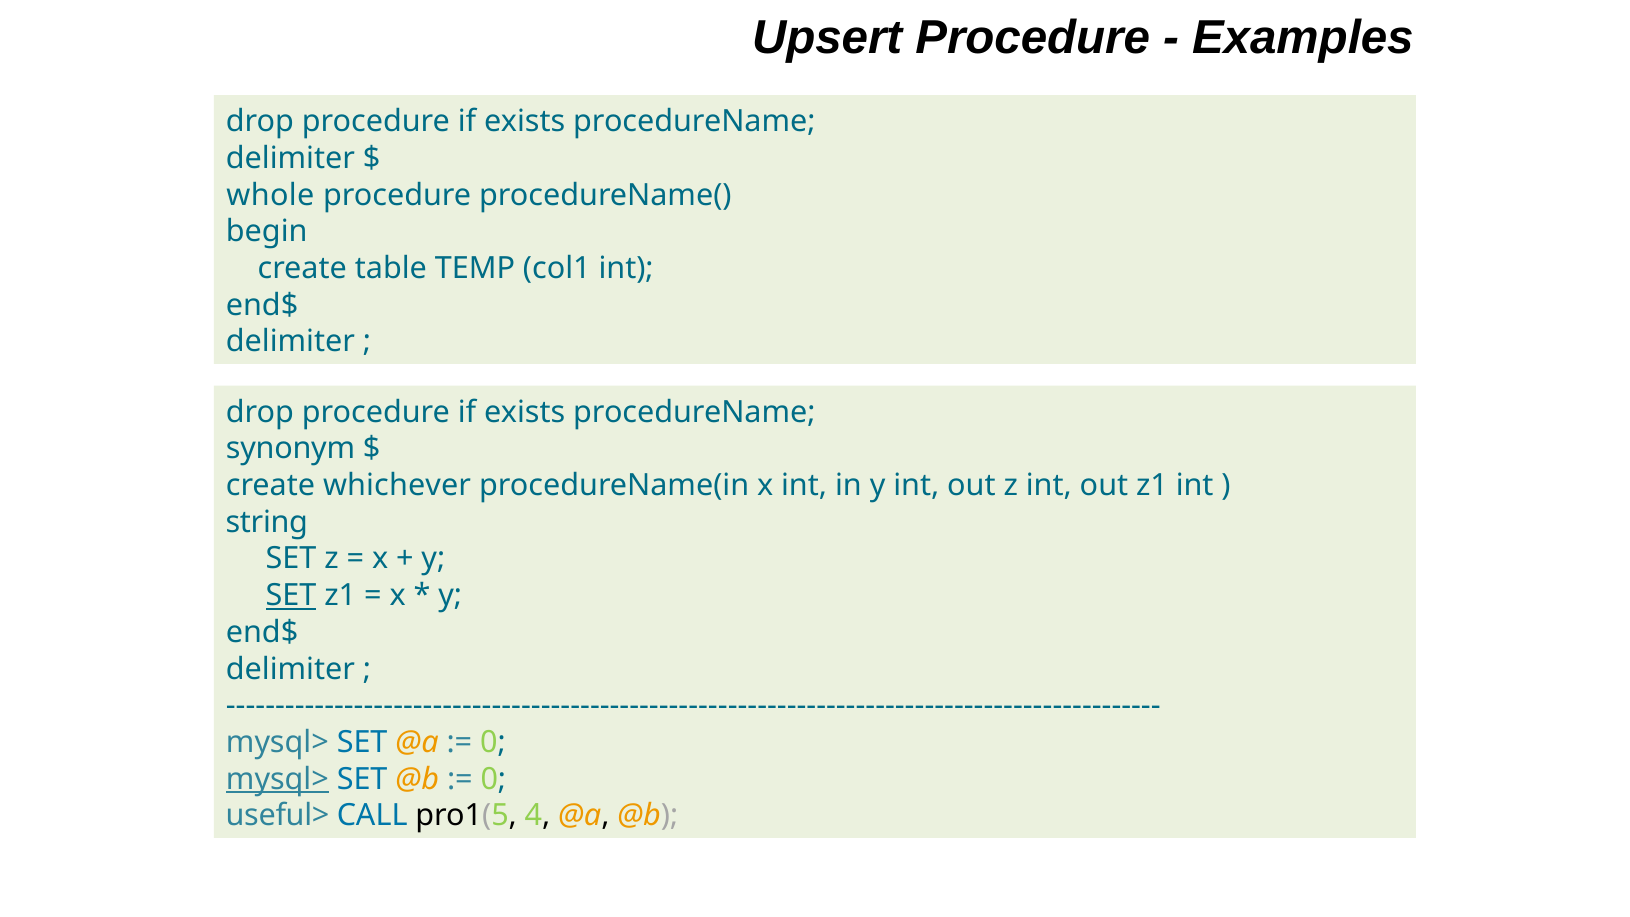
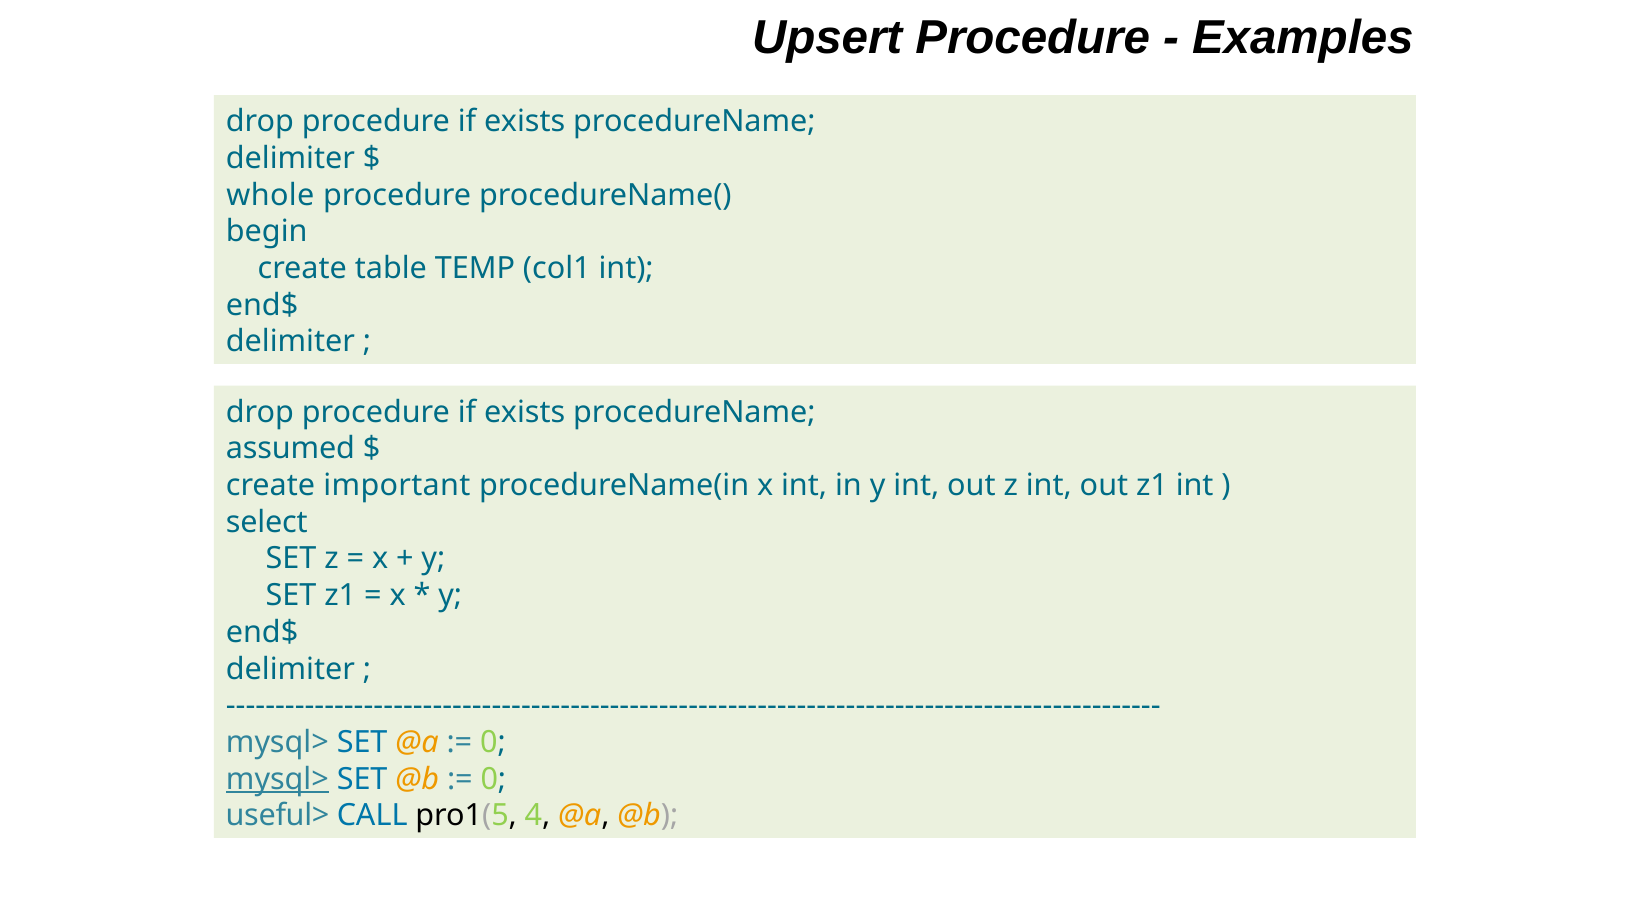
synonym: synonym -> assumed
whichever: whichever -> important
string: string -> select
SET at (291, 596) underline: present -> none
